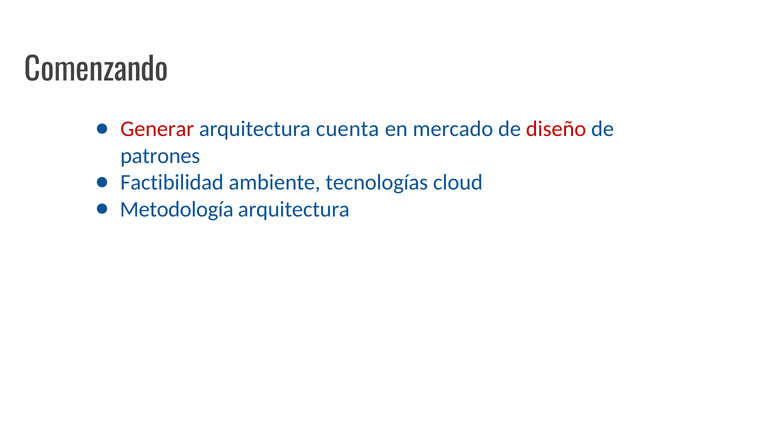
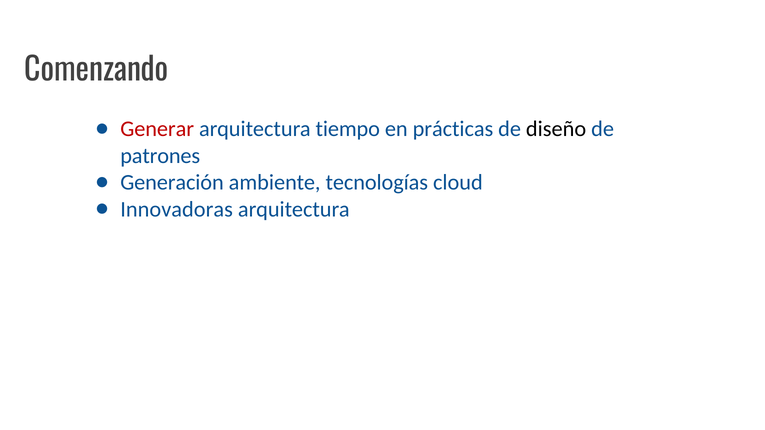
cuenta: cuenta -> tiempo
mercado: mercado -> prácticas
diseño colour: red -> black
Factibilidad: Factibilidad -> Generación
Metodología: Metodología -> Innovadoras
